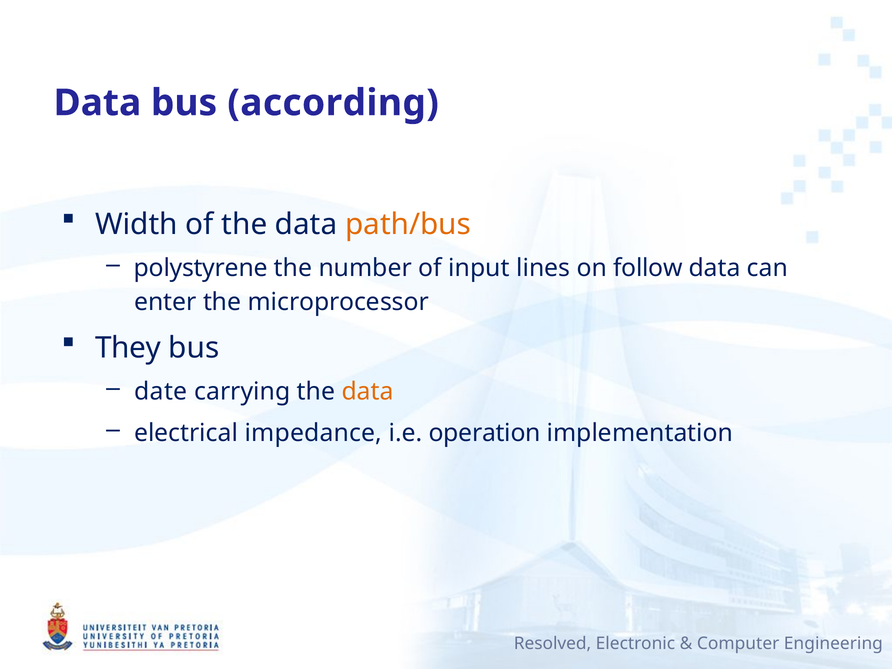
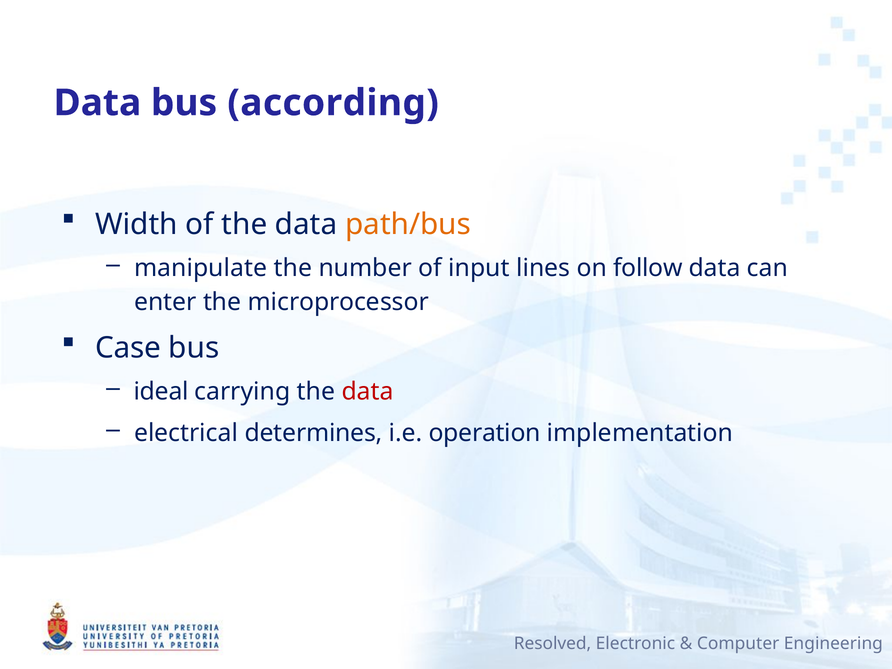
polystyrene: polystyrene -> manipulate
They: They -> Case
date: date -> ideal
data at (368, 392) colour: orange -> red
impedance: impedance -> determines
